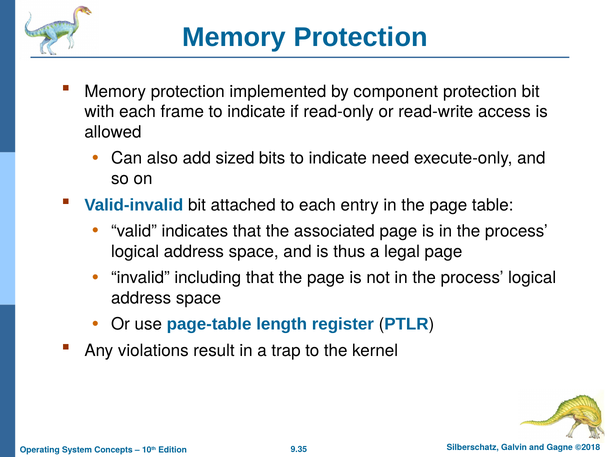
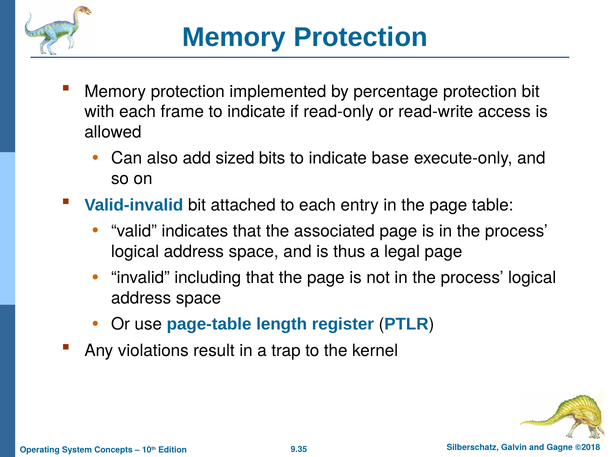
component: component -> percentage
need: need -> base
